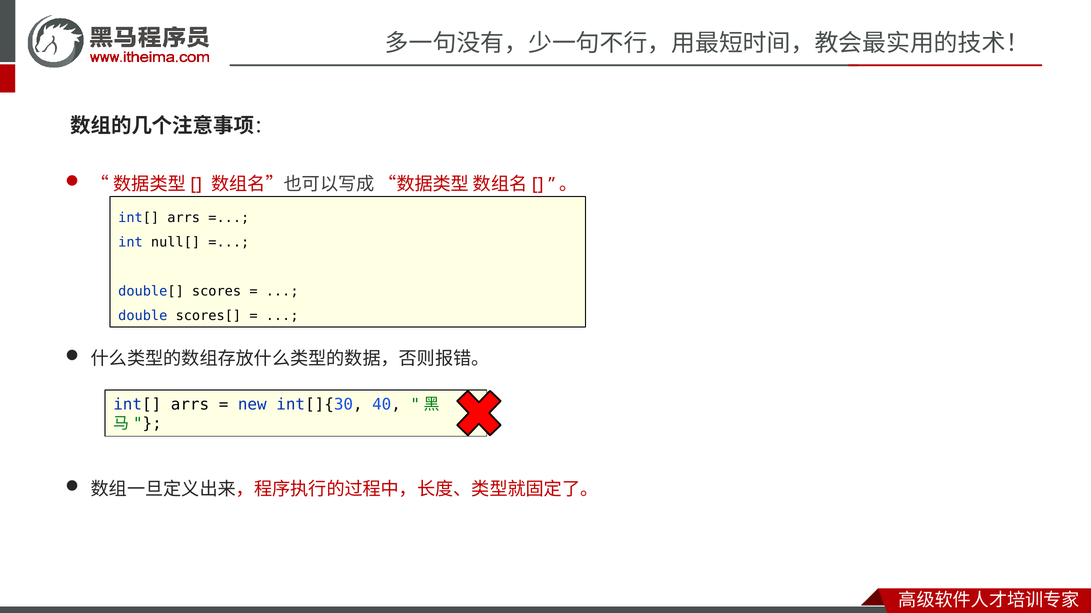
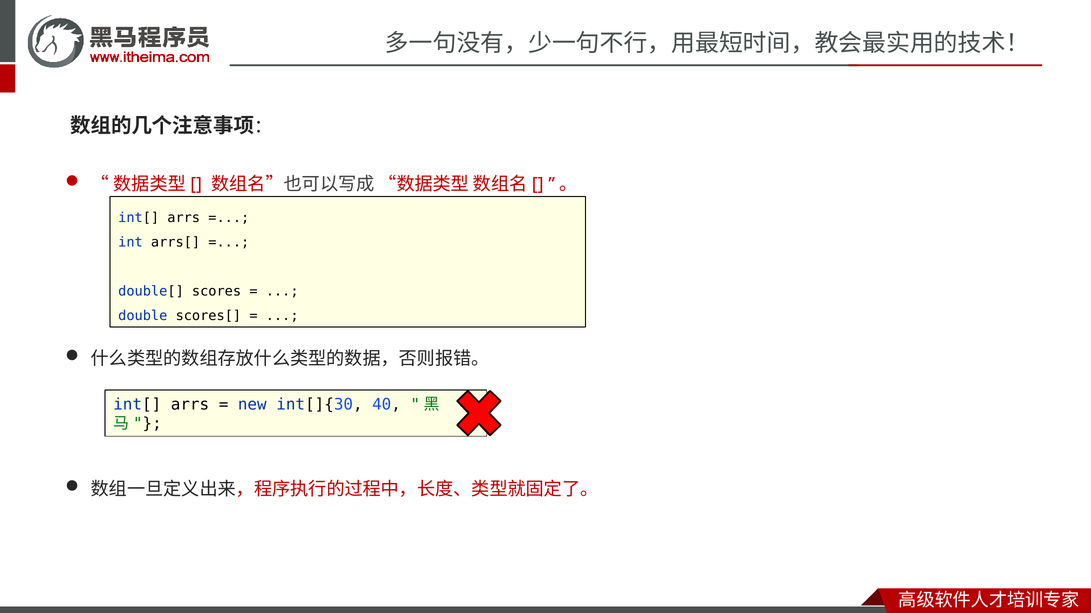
null[: null[ -> arrs[
